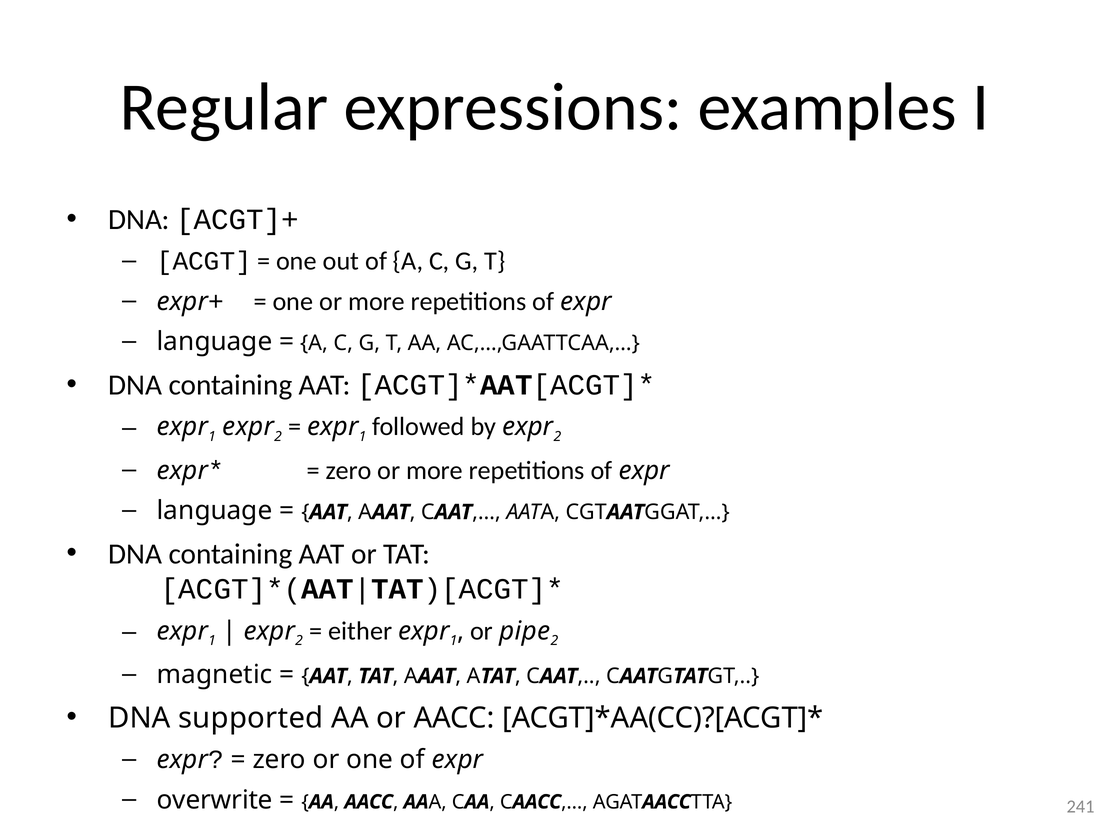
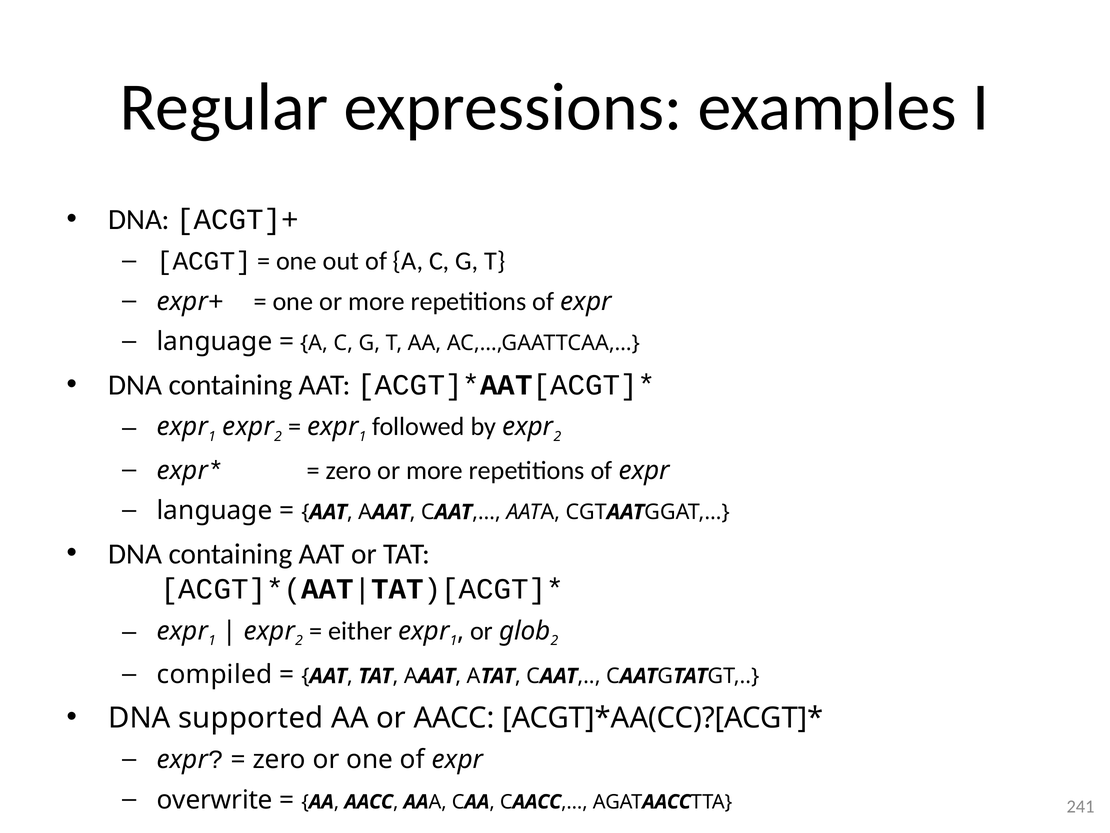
pipe: pipe -> glob
magnetic: magnetic -> compiled
